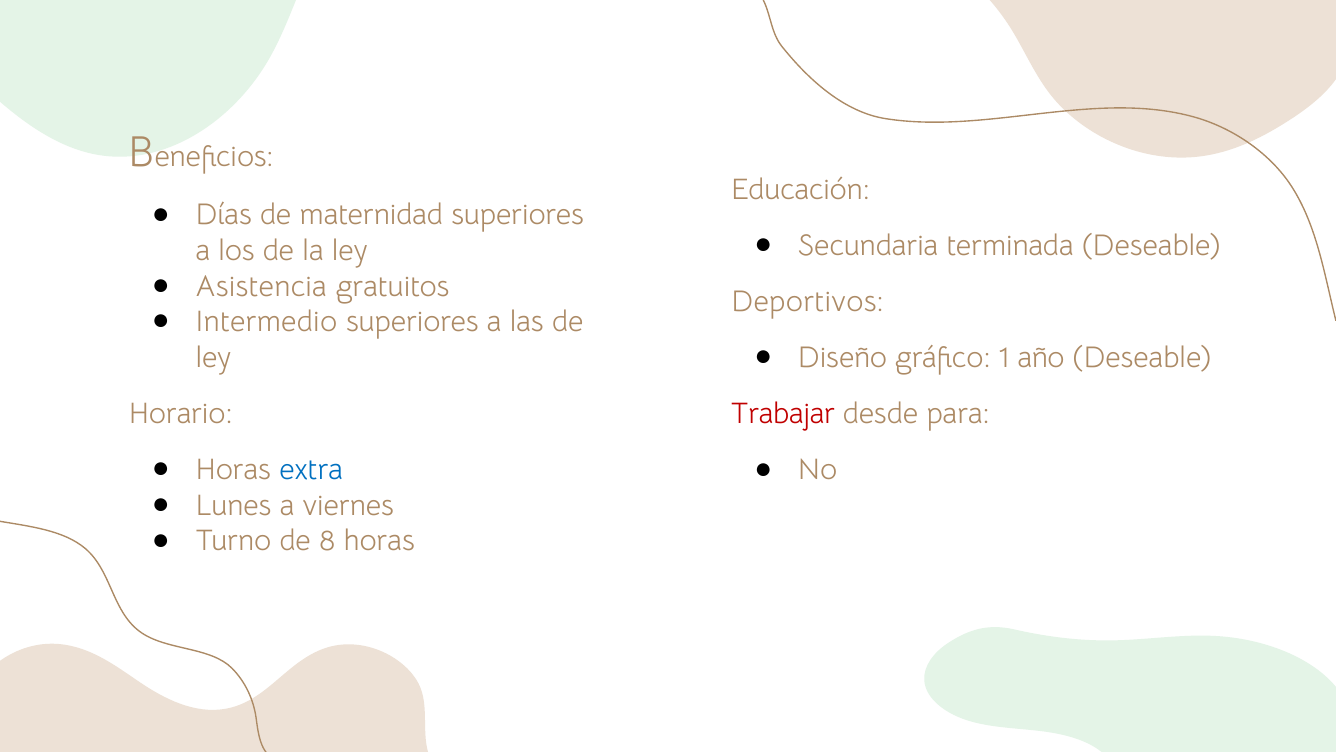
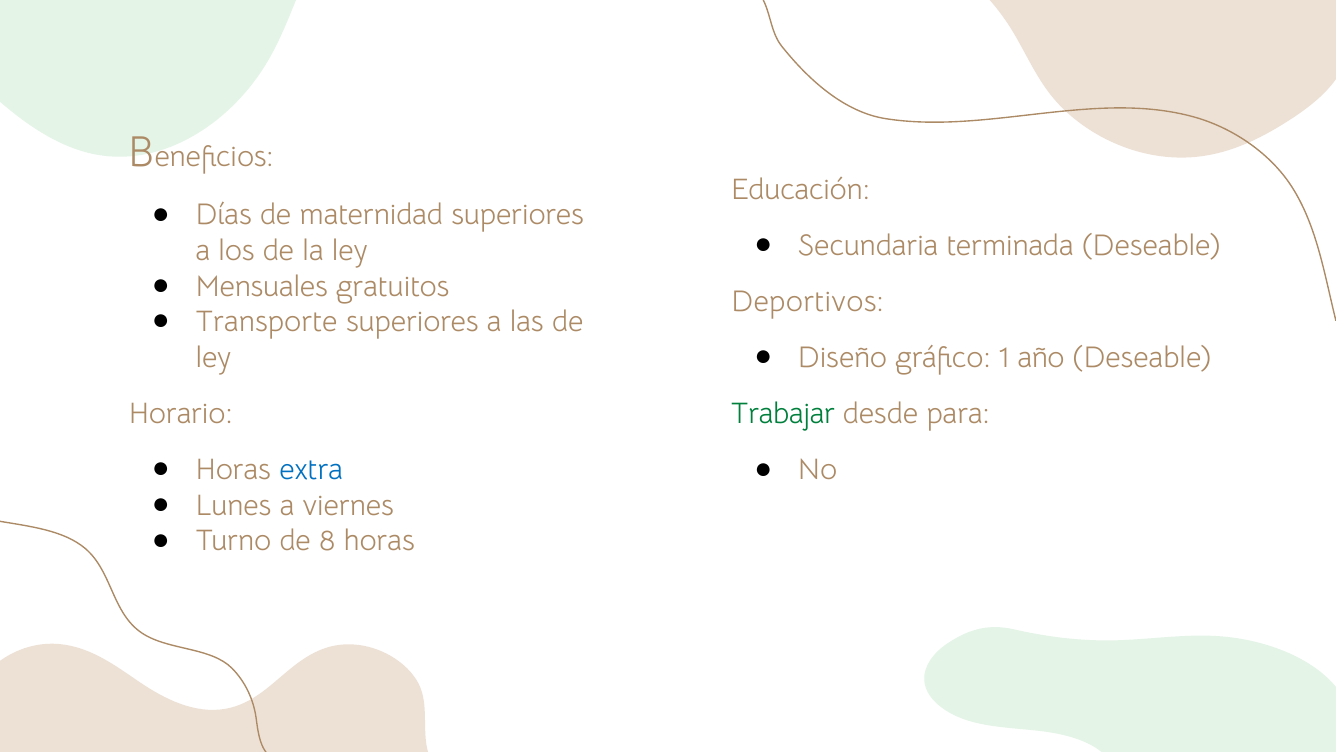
Asistencia: Asistencia -> Mensuales
Intermedio: Intermedio -> Transporte
Trabajar colour: red -> green
